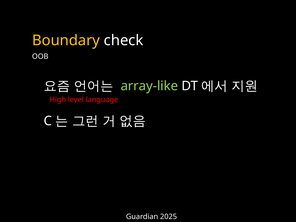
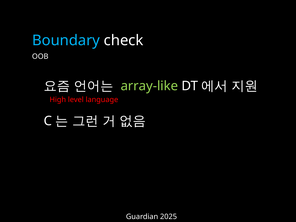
Boundary colour: yellow -> light blue
